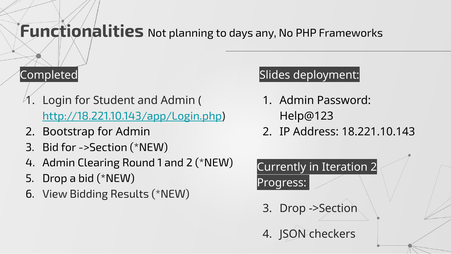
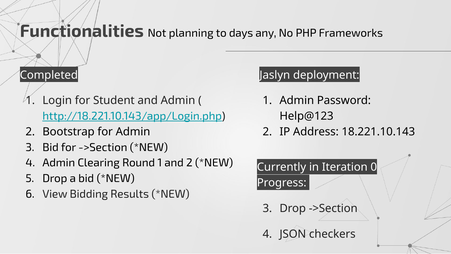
Slides: Slides -> Jaslyn
Iteration 2: 2 -> 0
